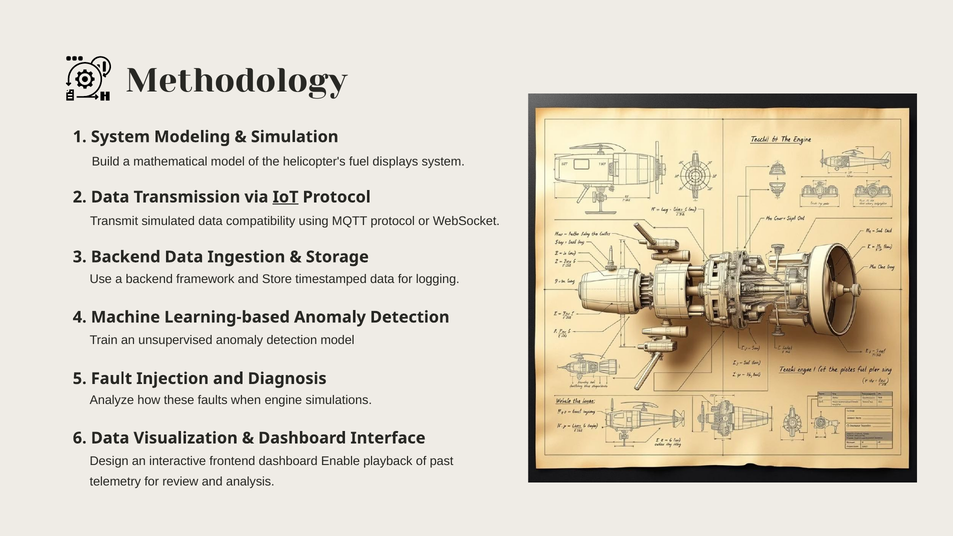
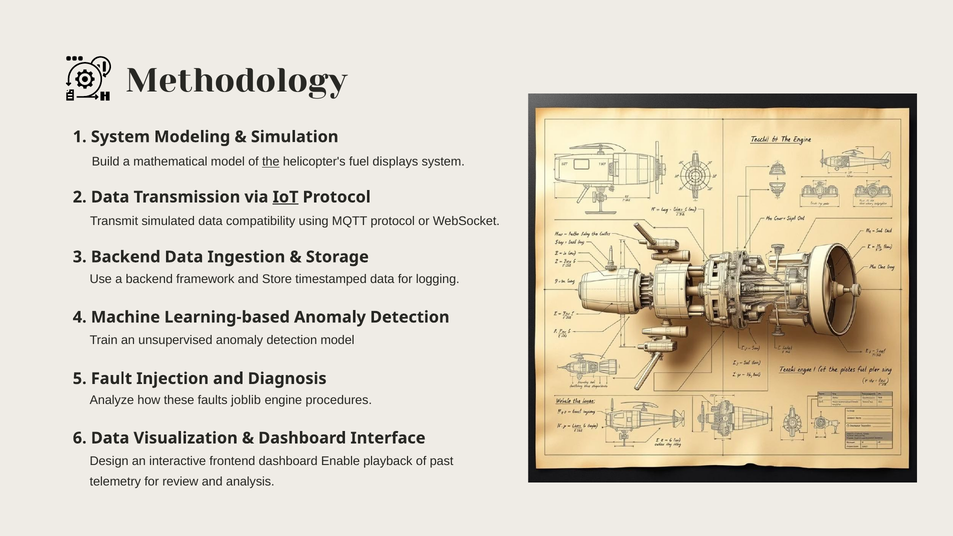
the underline: none -> present
when: when -> joblib
simulations: simulations -> procedures
